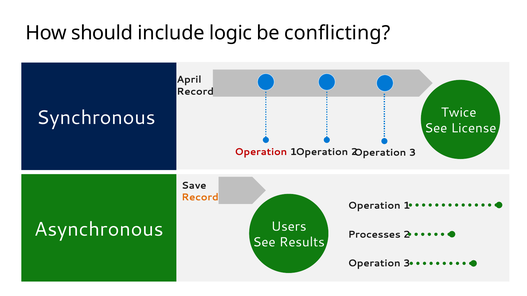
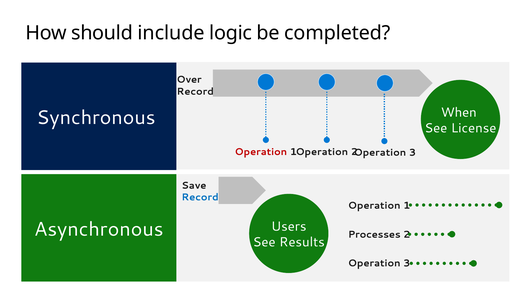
conflicting: conflicting -> completed
April: April -> Over
Twice: Twice -> When
Record at (200, 198) colour: orange -> blue
